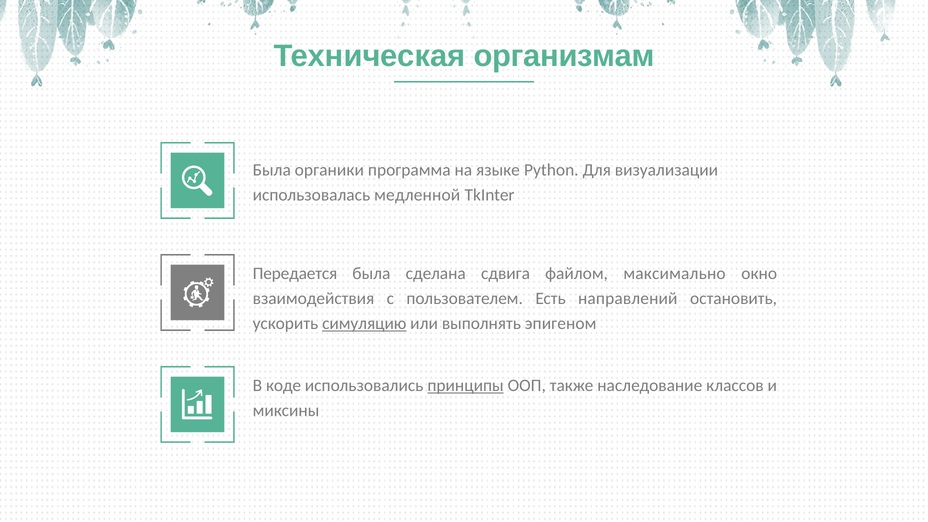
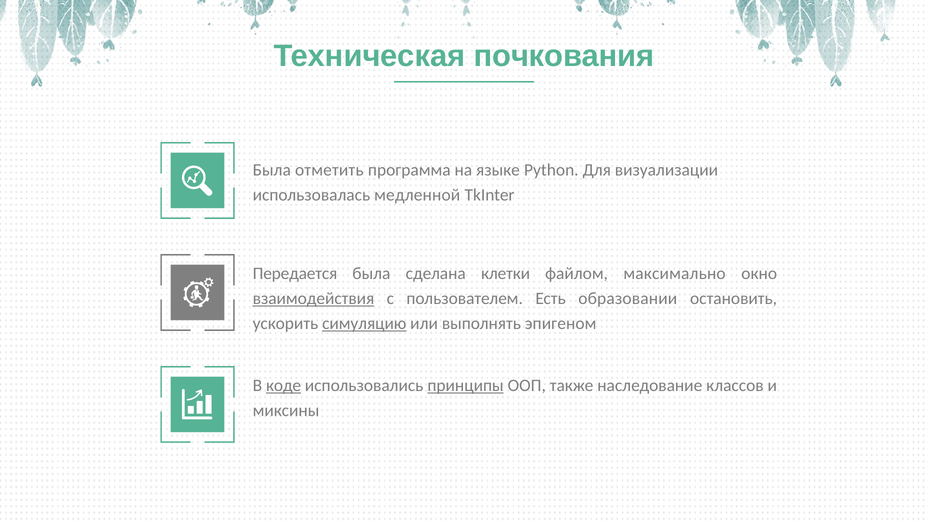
организмам: организмам -> почкования
органики: органики -> отметить
сдвига: сдвига -> клетки
взаимодействия underline: none -> present
направлений: направлений -> образовании
коде underline: none -> present
